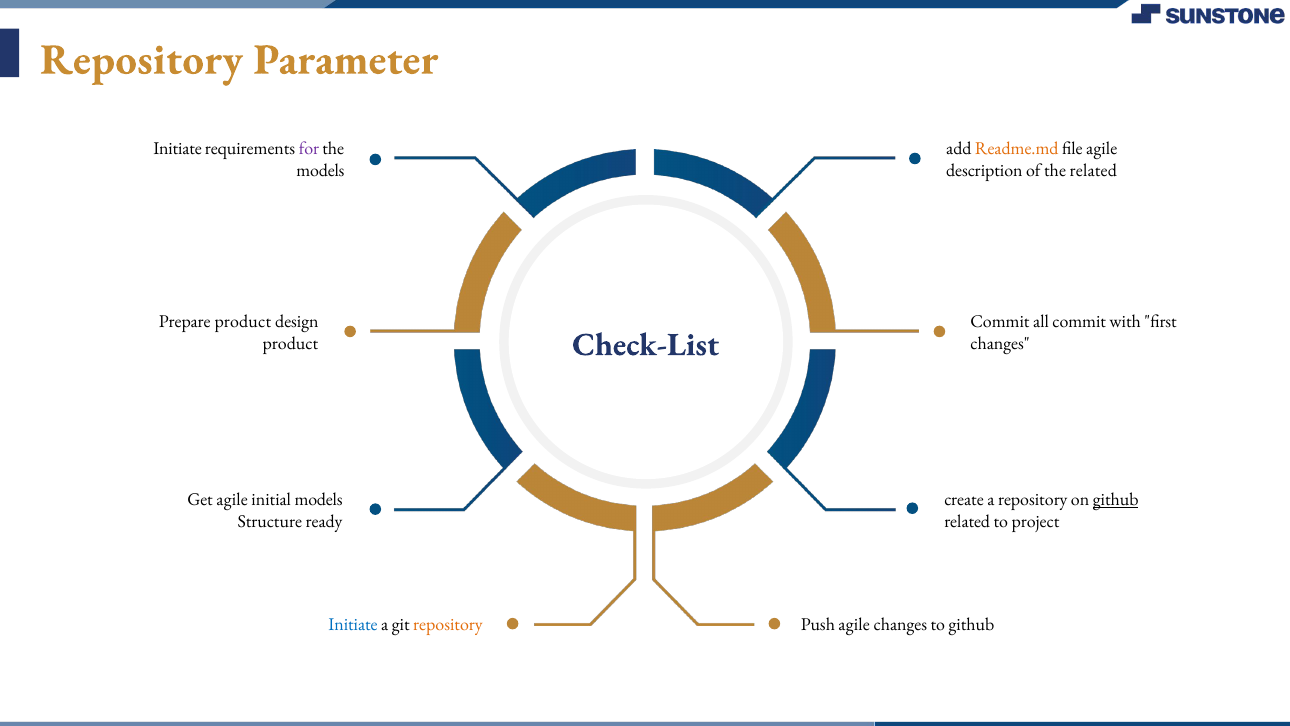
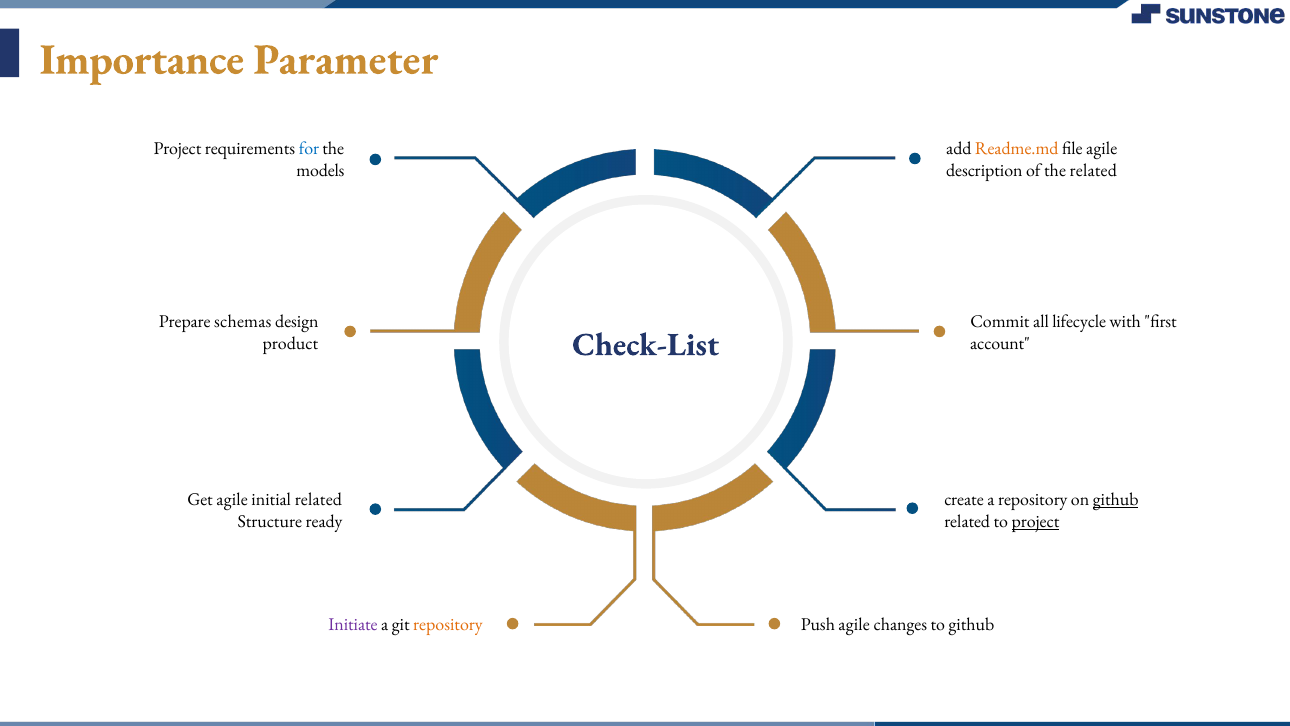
Repository at (142, 59): Repository -> Importance
Initiate at (178, 149): Initiate -> Project
for colour: purple -> blue
Prepare product: product -> schemas
all commit: commit -> lifecycle
changes at (1000, 343): changes -> account
initial models: models -> related
project at (1036, 521) underline: none -> present
Initiate at (353, 625) colour: blue -> purple
